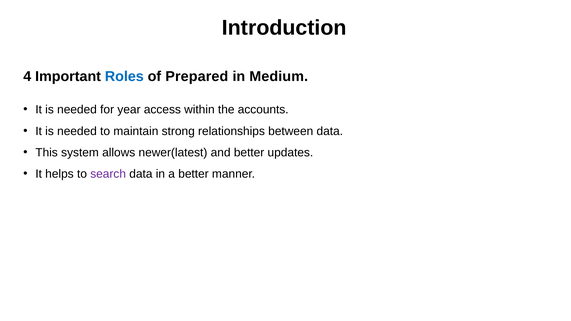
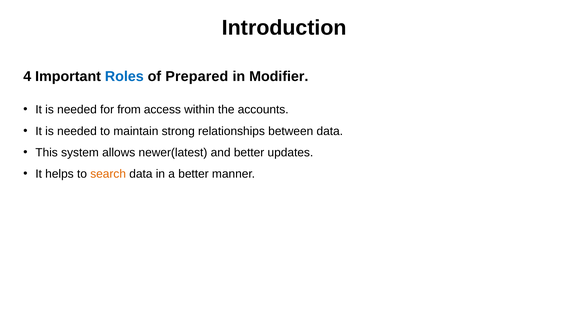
Medium: Medium -> Modifier
year: year -> from
search colour: purple -> orange
